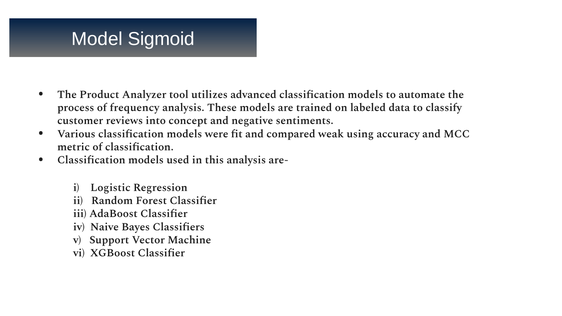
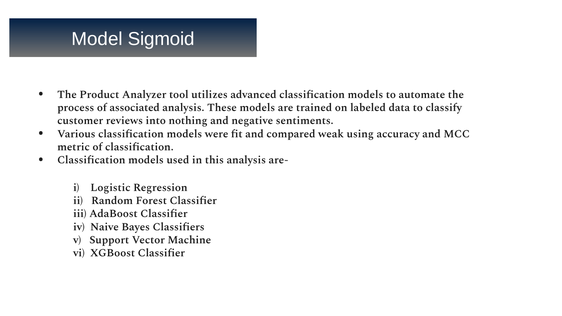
frequency: frequency -> associated
concept: concept -> nothing
